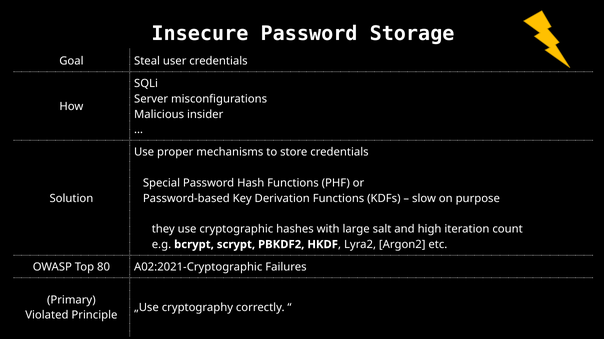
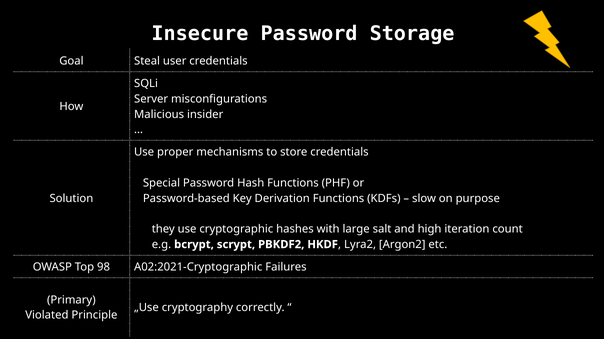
80: 80 -> 98
